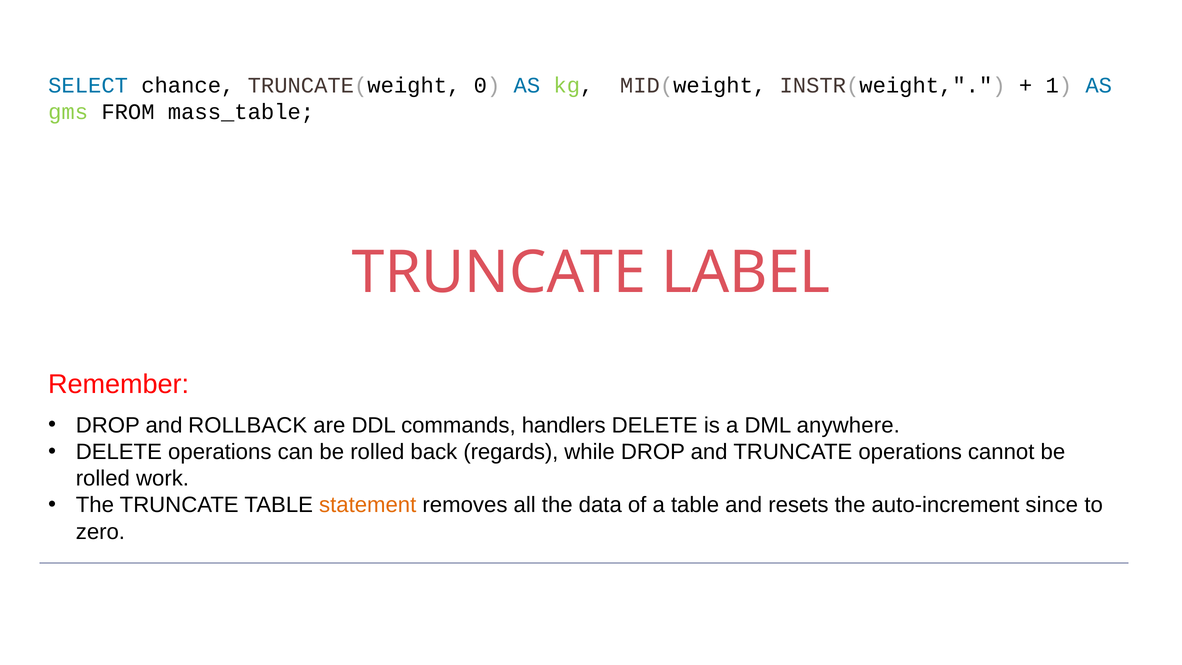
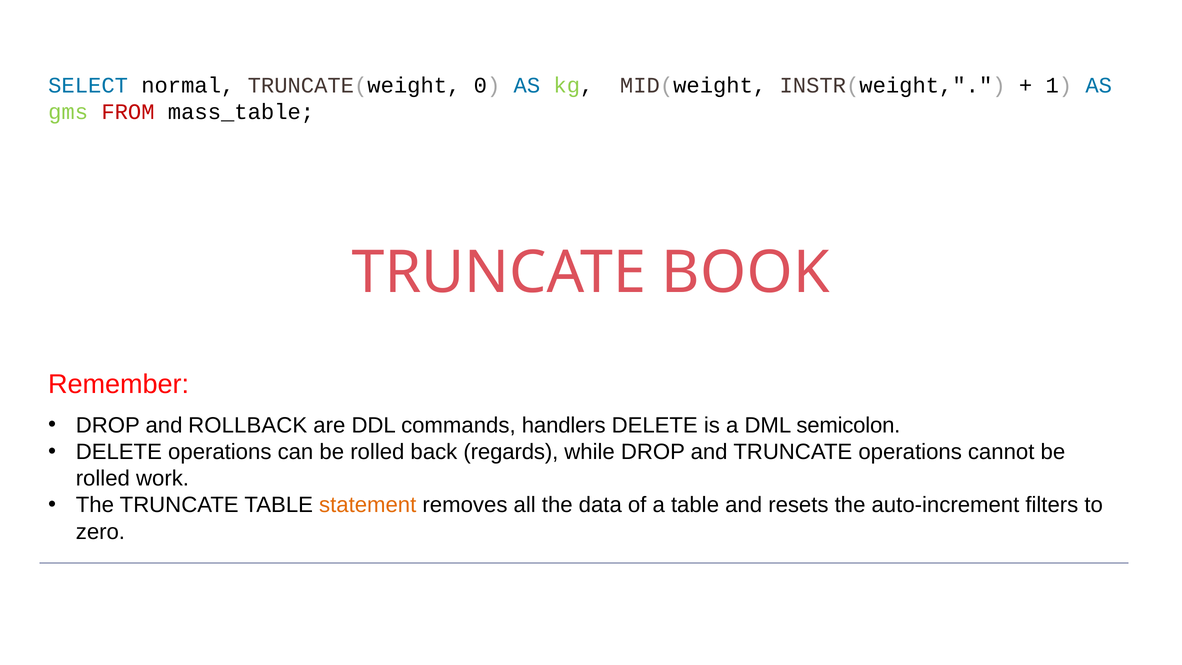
chance: chance -> normal
FROM colour: black -> red
LABEL: LABEL -> BOOK
anywhere: anywhere -> semicolon
since: since -> filters
